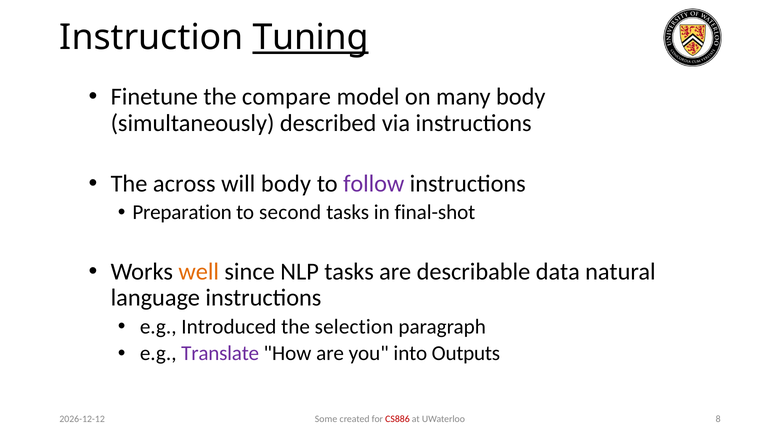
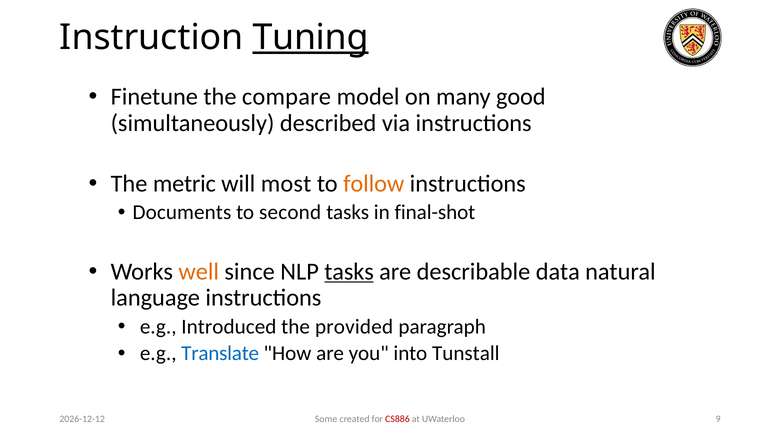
many body: body -> good
across: across -> metric
will body: body -> most
follow colour: purple -> orange
Preparation: Preparation -> Documents
tasks at (349, 271) underline: none -> present
selection: selection -> provided
Translate colour: purple -> blue
Outputs: Outputs -> Tunstall
8: 8 -> 9
